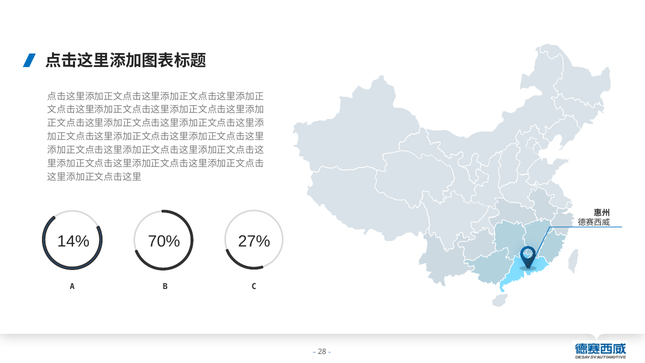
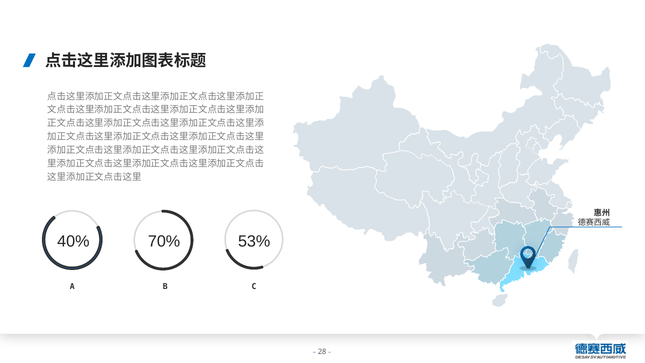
14%: 14% -> 40%
27%: 27% -> 53%
